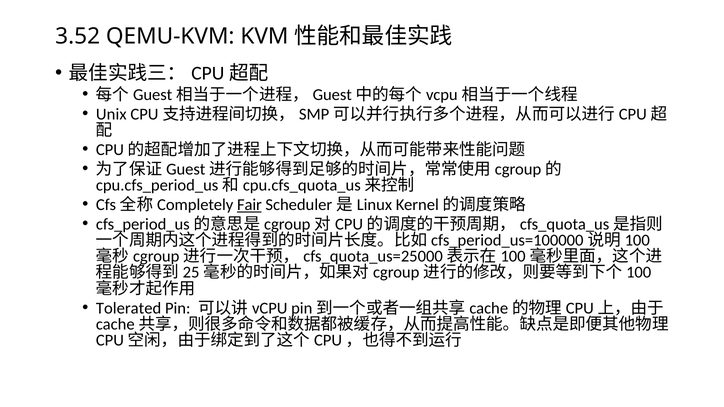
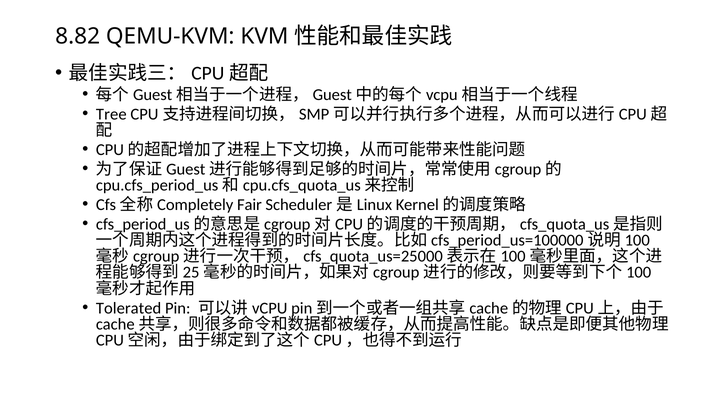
3.52: 3.52 -> 8.82
Unix: Unix -> Tree
Fair underline: present -> none
